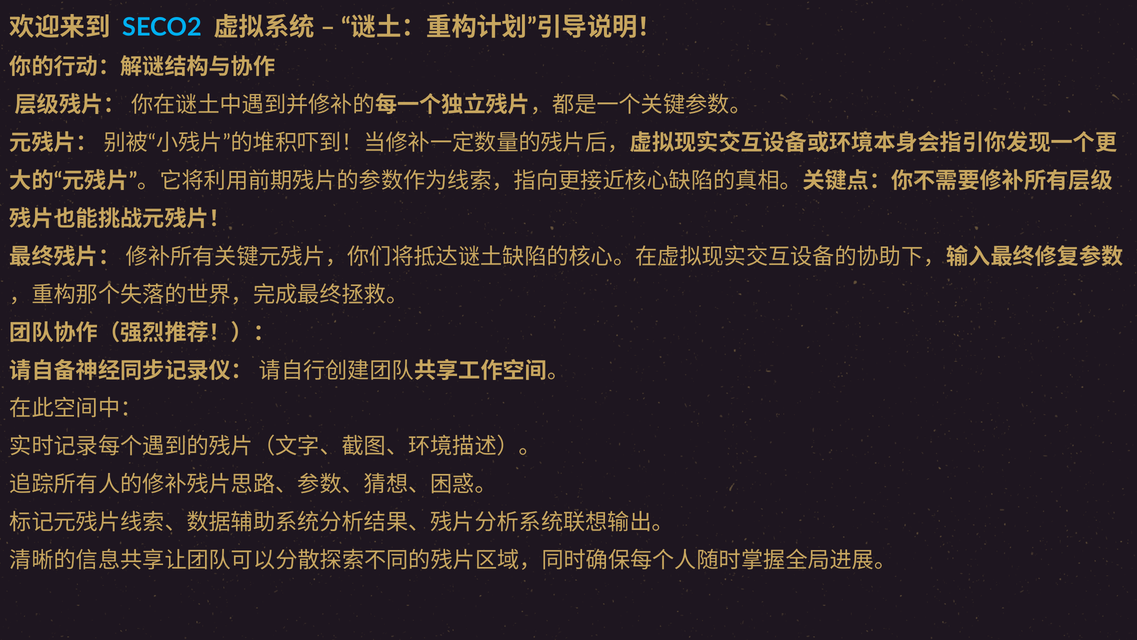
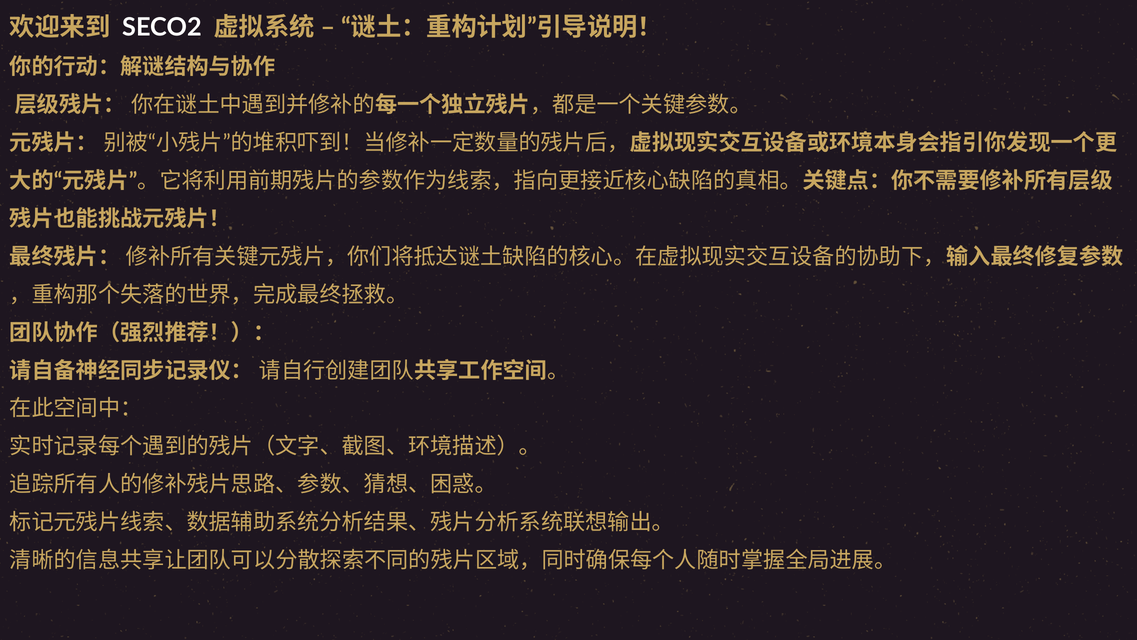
SECO2 colour: light blue -> white
